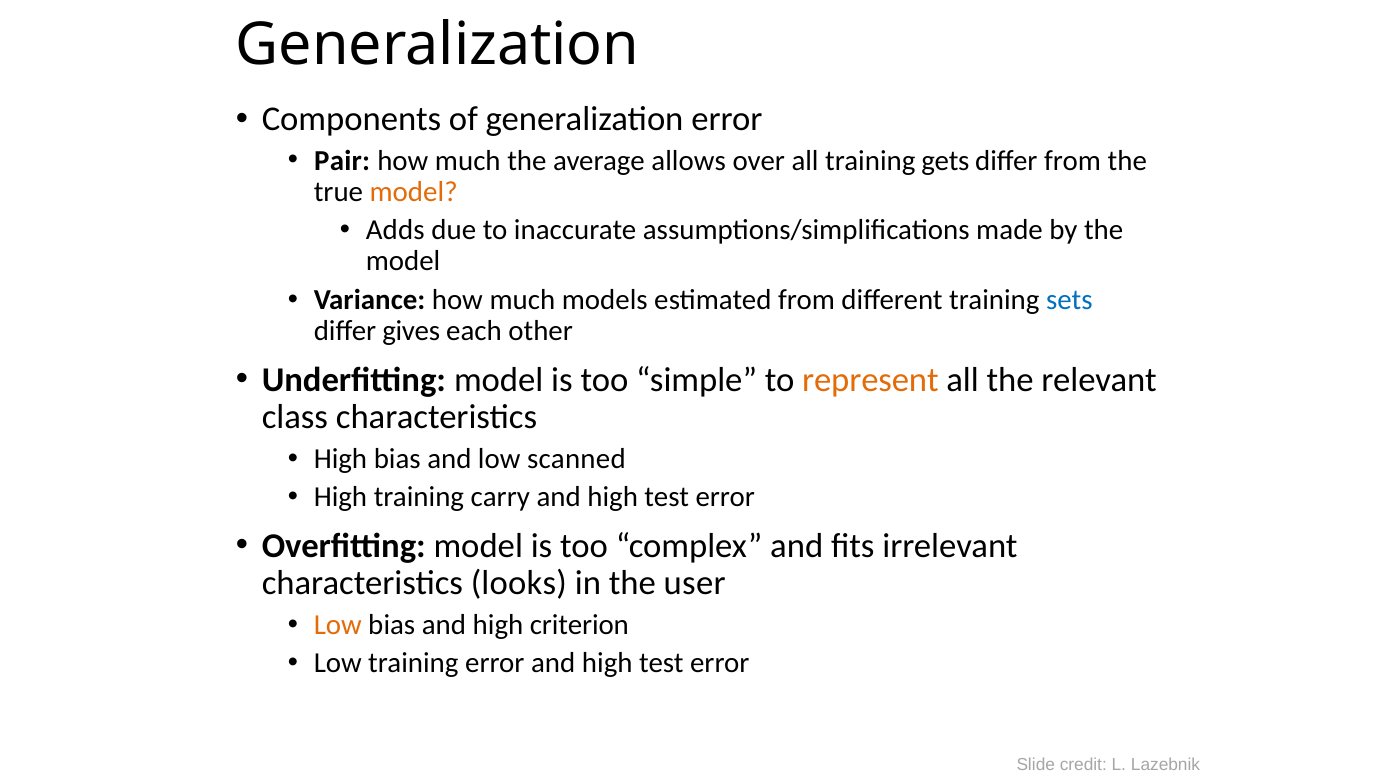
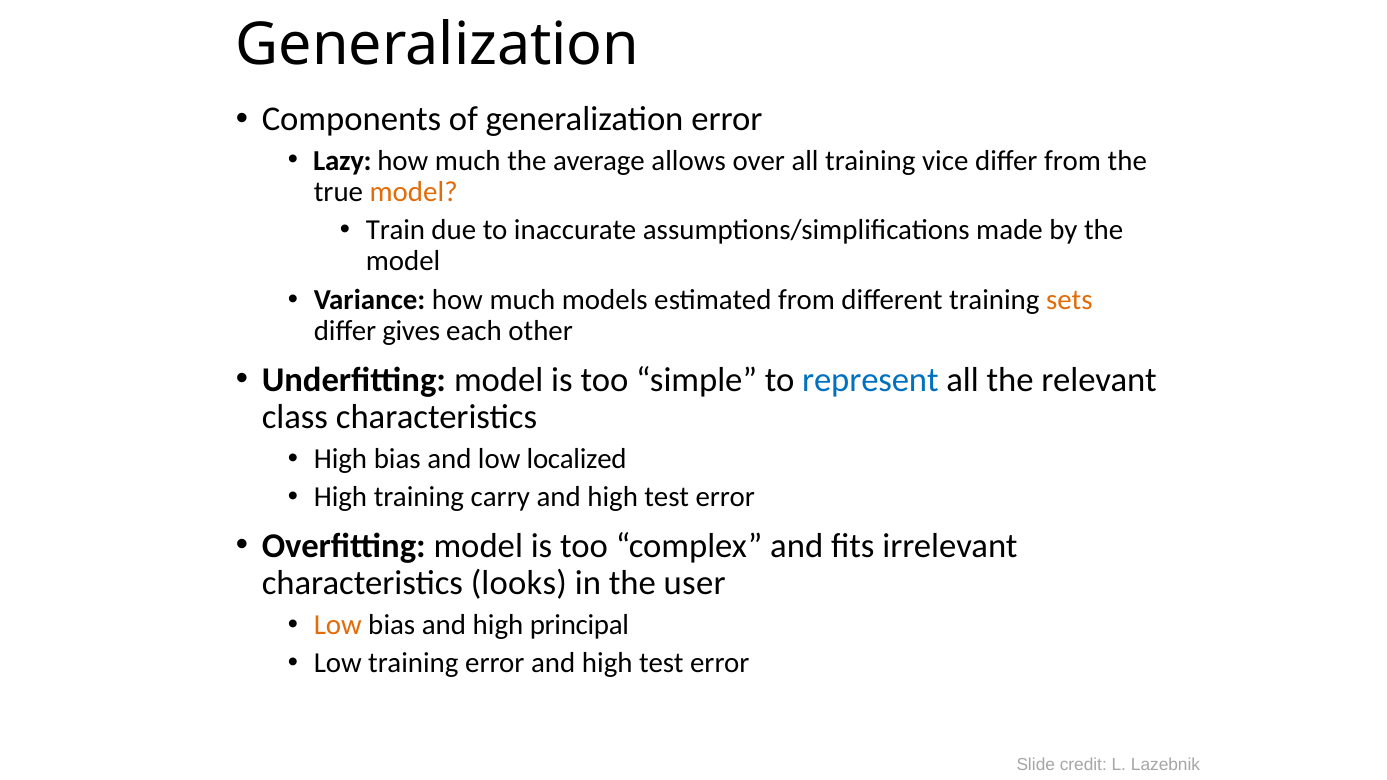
Pair: Pair -> Lazy
gets: gets -> vice
Adds: Adds -> Train
sets colour: blue -> orange
represent colour: orange -> blue
scanned: scanned -> localized
criterion: criterion -> principal
